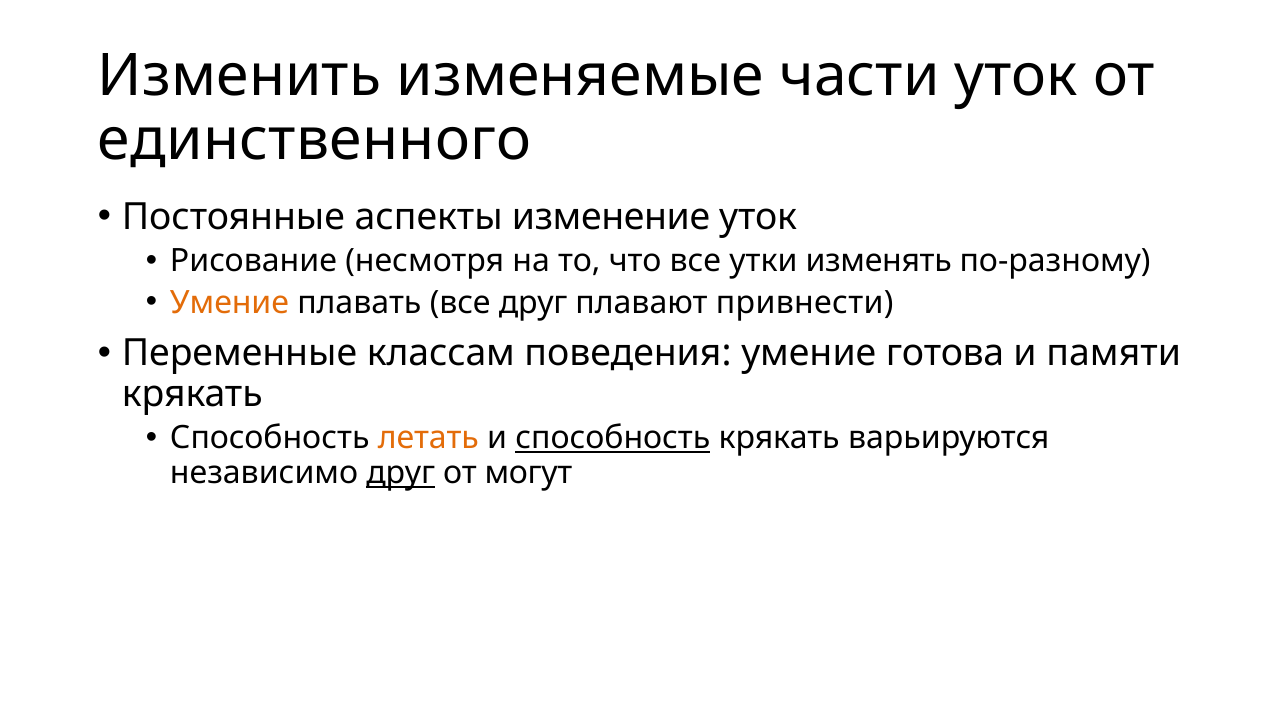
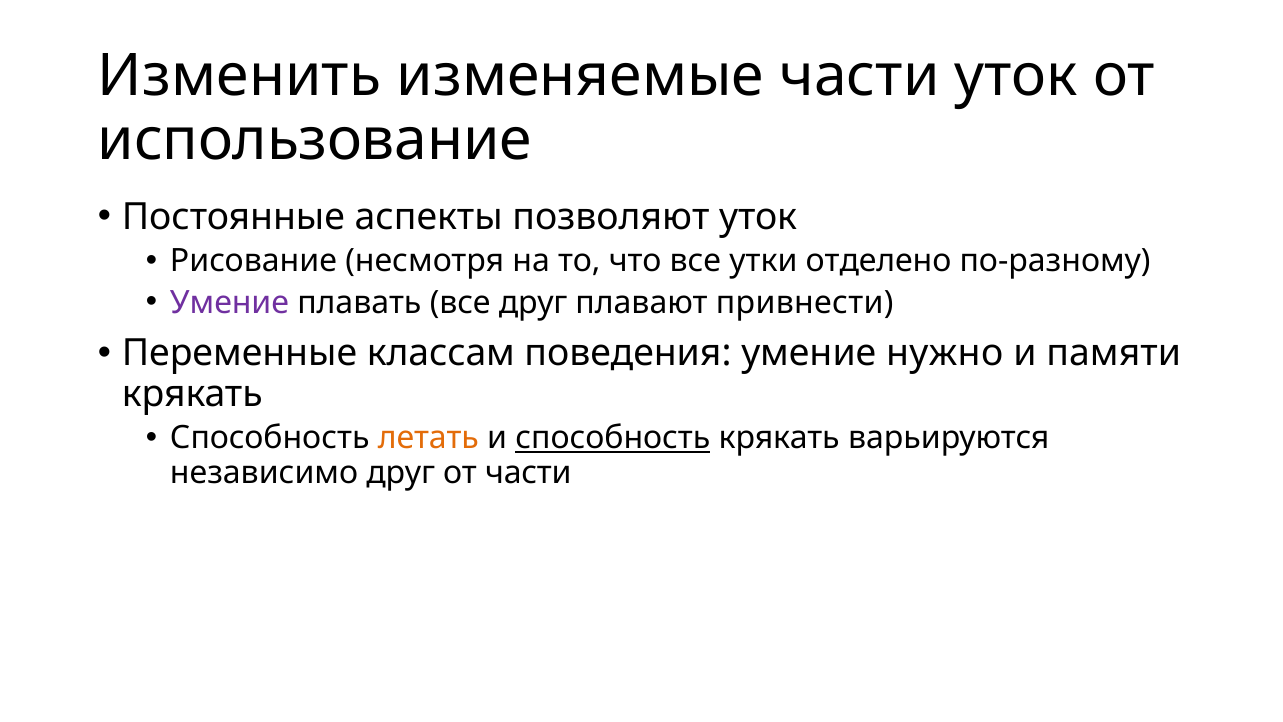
единственного: единственного -> использование
изменение: изменение -> позволяют
изменять: изменять -> отделено
Умение at (230, 302) colour: orange -> purple
готова: готова -> нужно
друг at (401, 473) underline: present -> none
от могут: могут -> части
